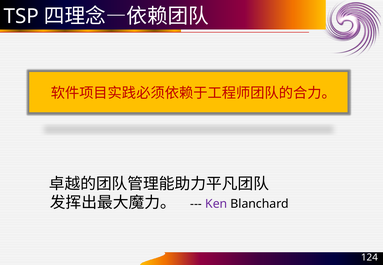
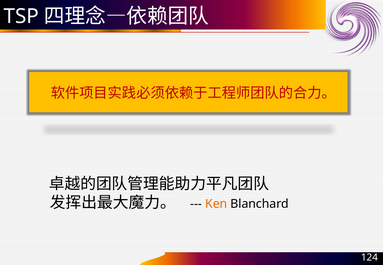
Ken colour: purple -> orange
